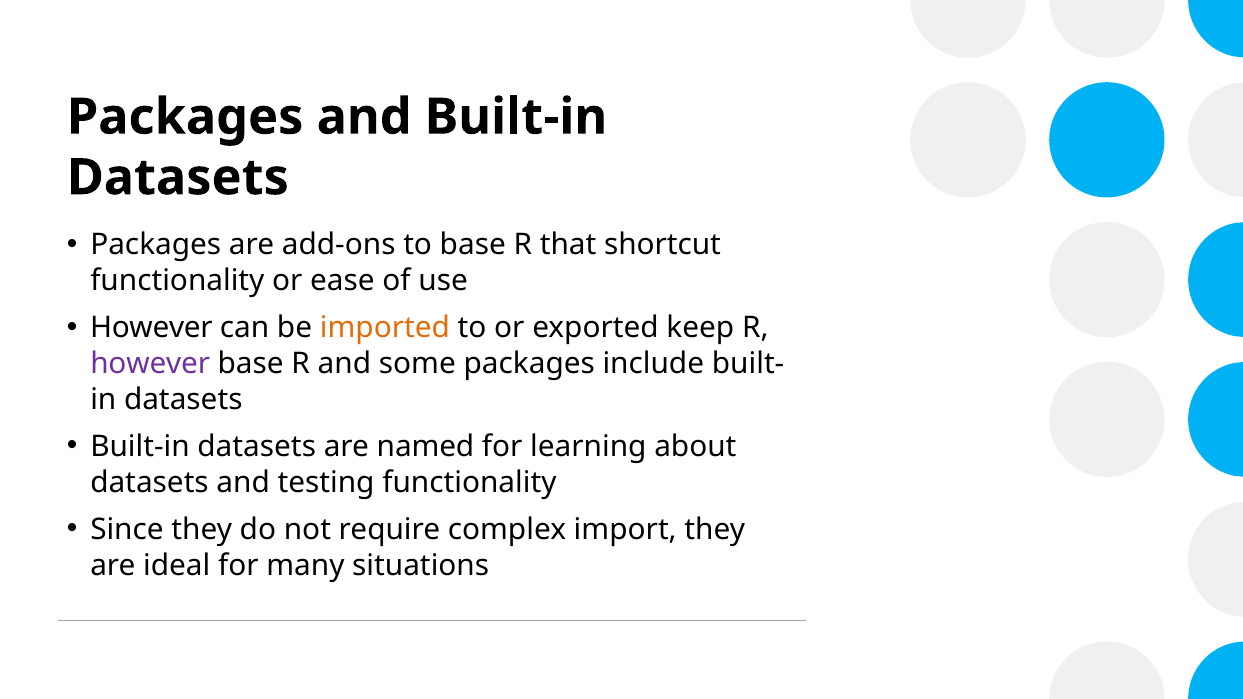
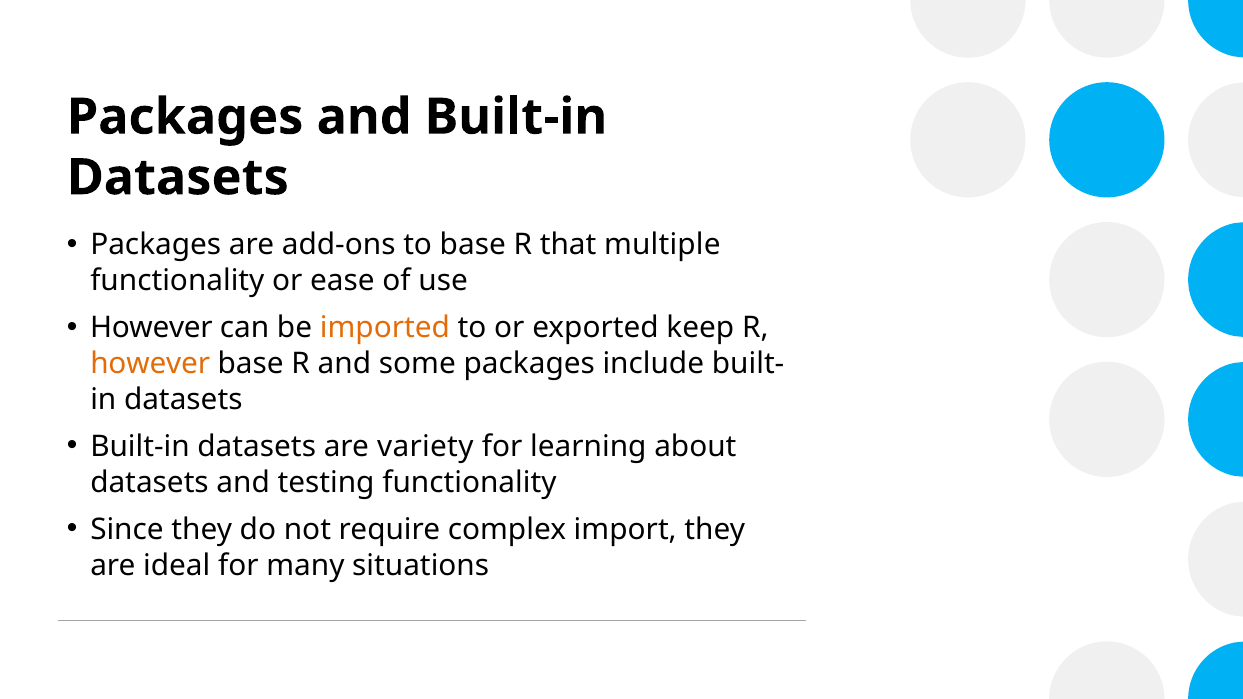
shortcut: shortcut -> multiple
however at (150, 364) colour: purple -> orange
named: named -> variety
